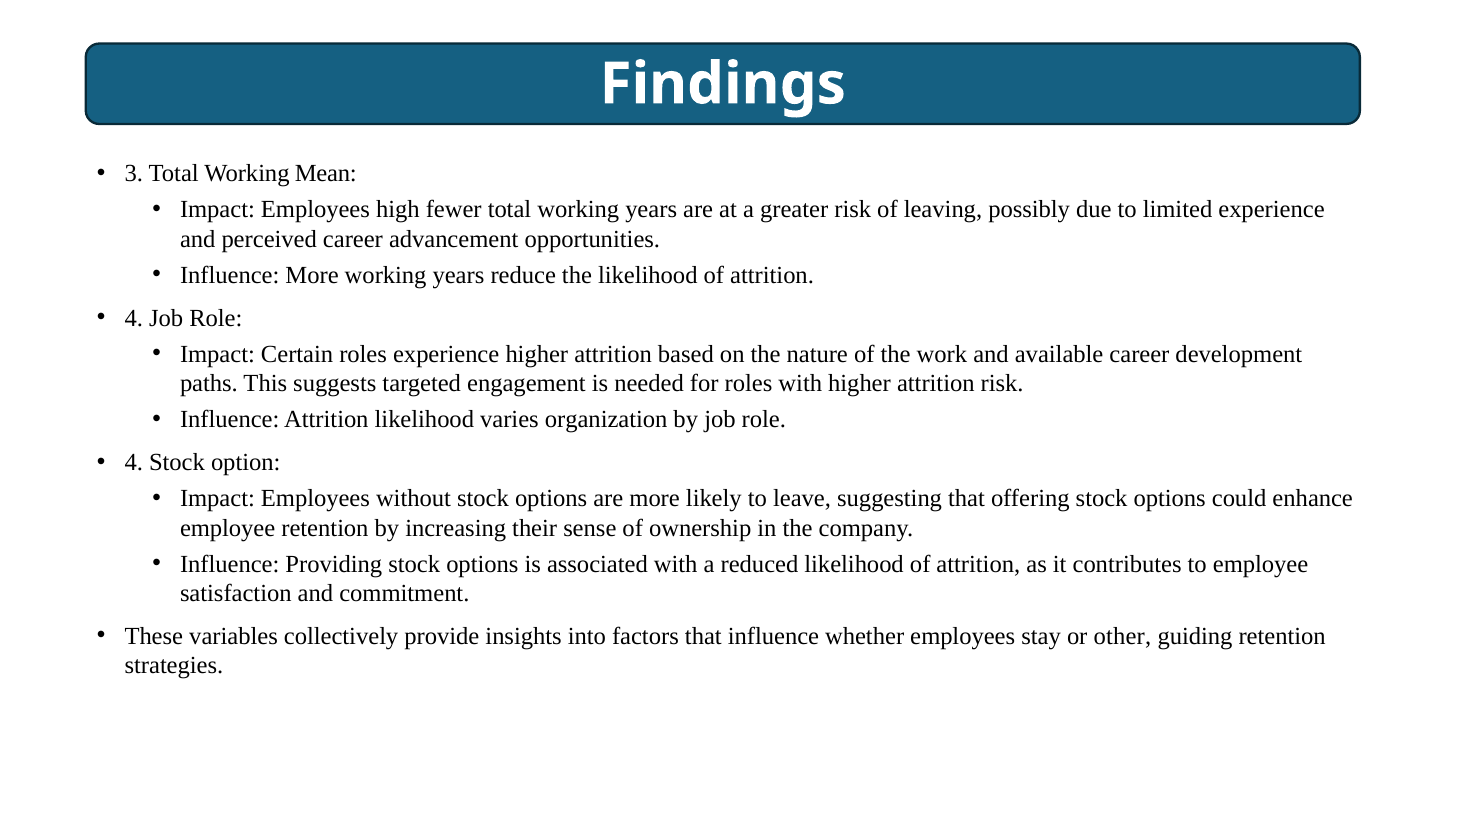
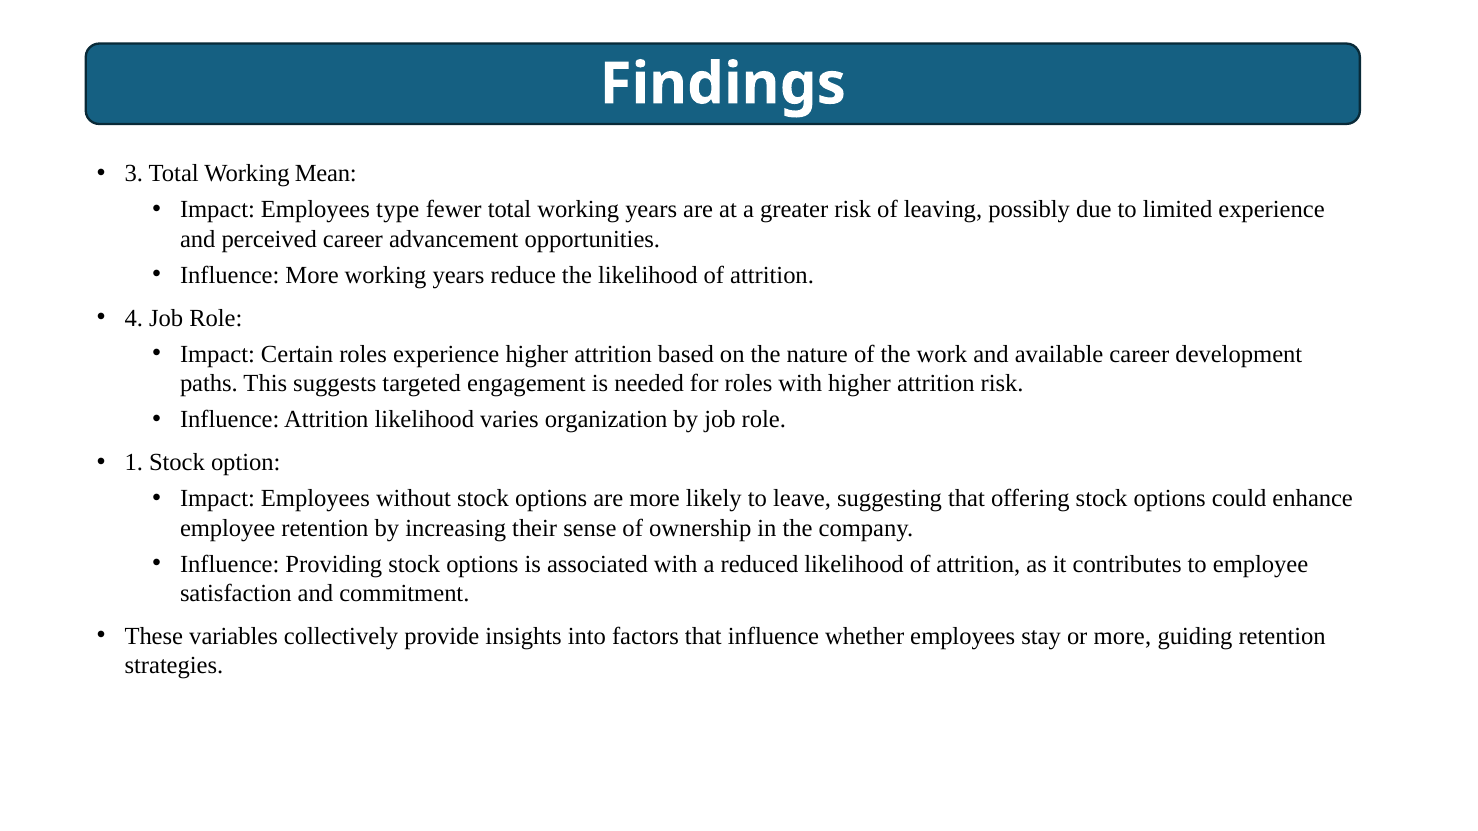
high: high -> type
4 at (134, 463): 4 -> 1
or other: other -> more
